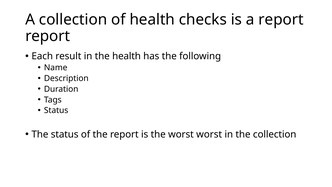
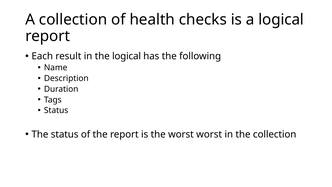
a report: report -> logical
the health: health -> logical
